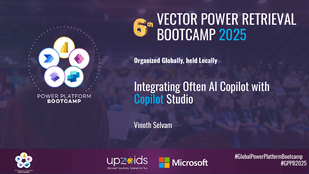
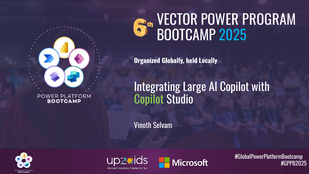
RETRIEVAL: RETRIEVAL -> PROGRAM
Often: Often -> Large
Copilot at (149, 100) colour: light blue -> light green
